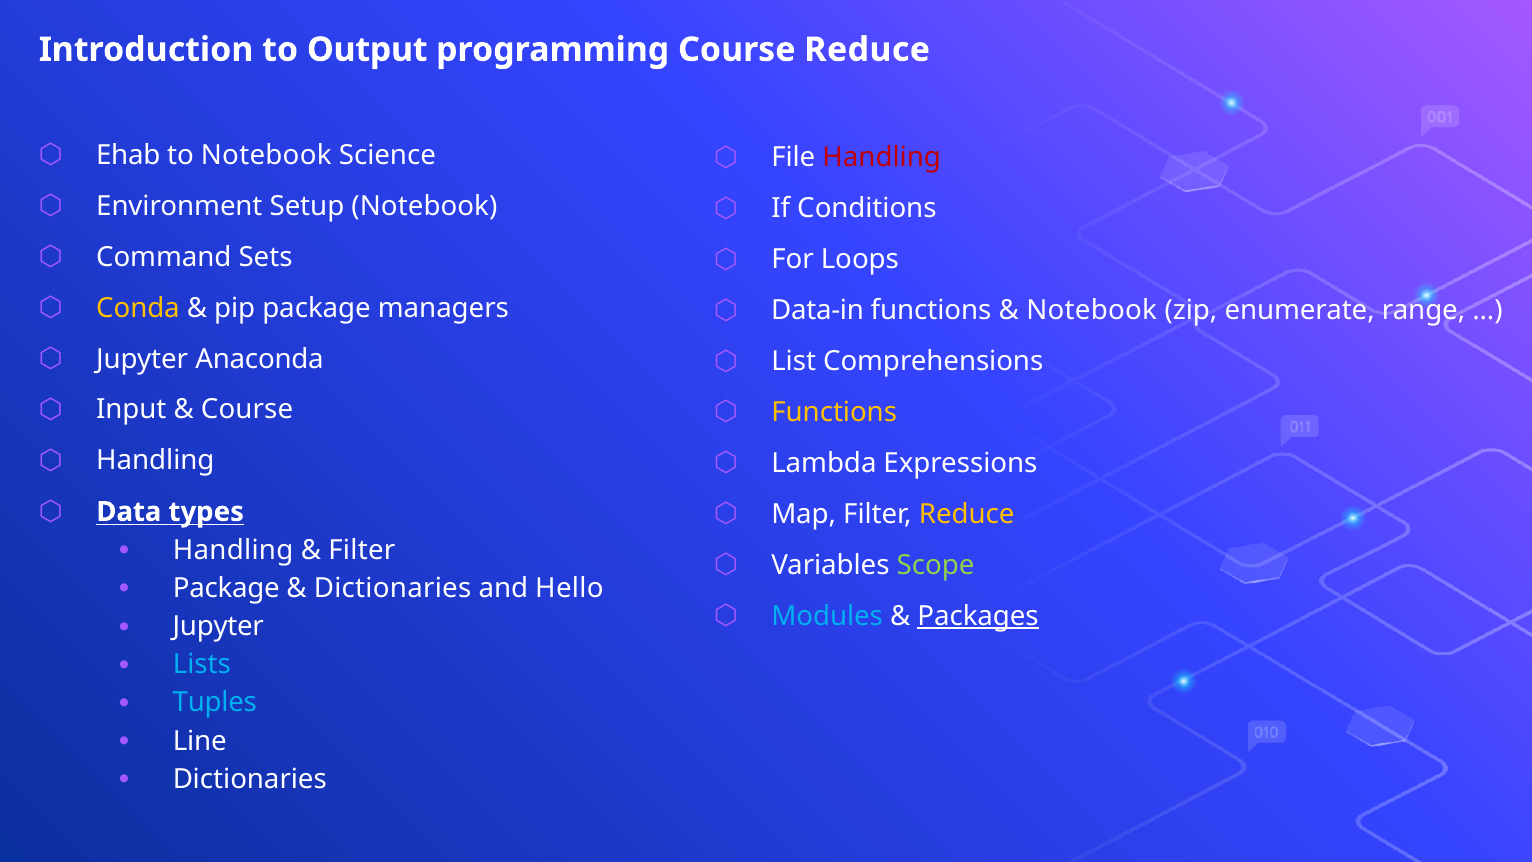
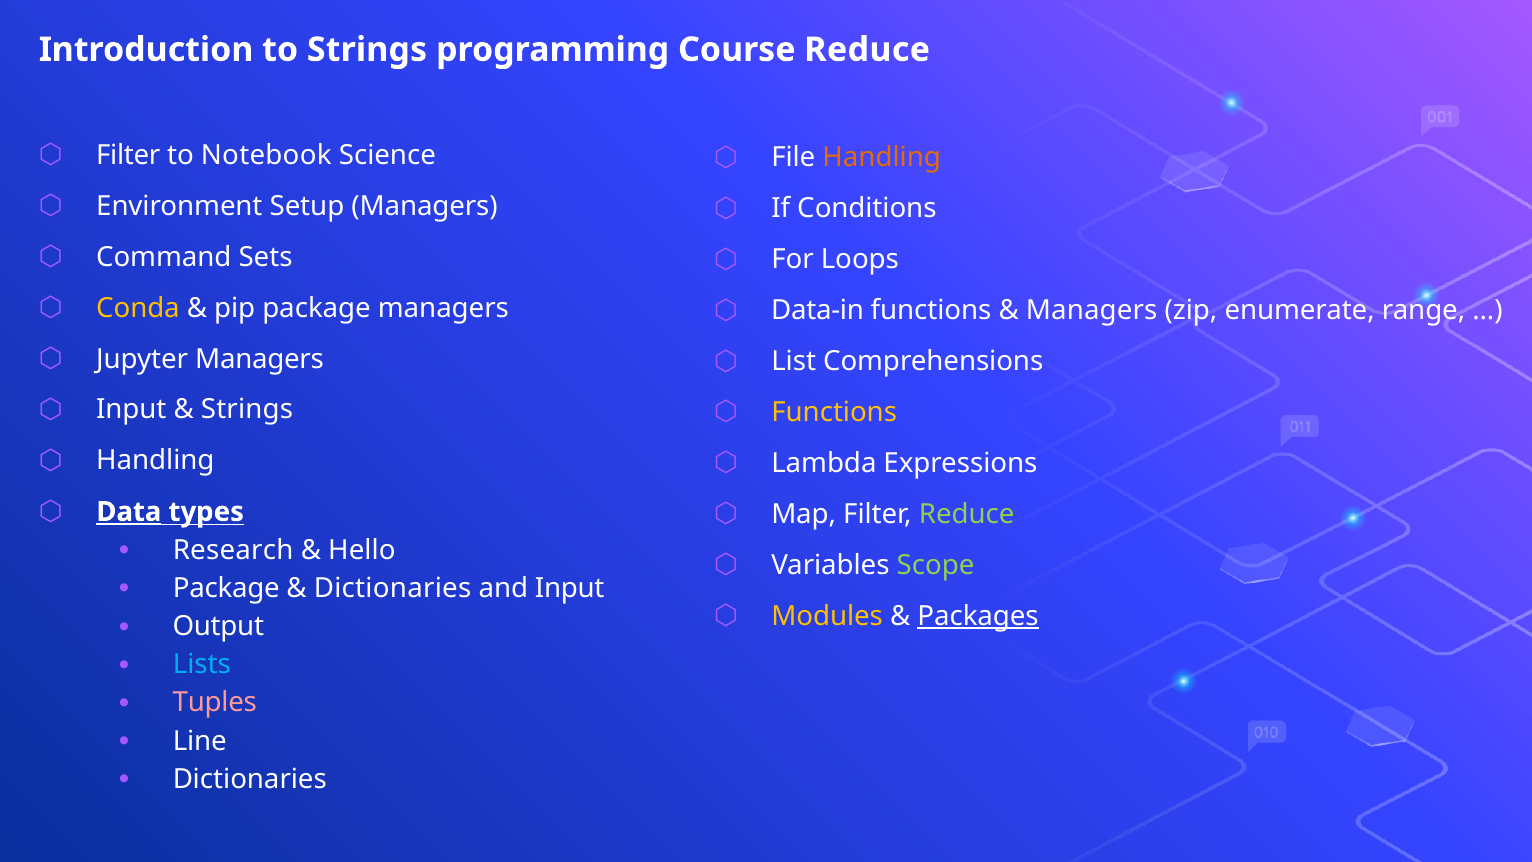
to Output: Output -> Strings
Ehab at (128, 155): Ehab -> Filter
Handling at (882, 157) colour: red -> orange
Setup Notebook: Notebook -> Managers
Notebook at (1092, 310): Notebook -> Managers
Jupyter Anaconda: Anaconda -> Managers
Course at (247, 410): Course -> Strings
Data underline: none -> present
Reduce at (967, 514) colour: yellow -> light green
Handling at (233, 550): Handling -> Research
Filter at (362, 550): Filter -> Hello
and Hello: Hello -> Input
Modules colour: light blue -> yellow
Jupyter at (218, 626): Jupyter -> Output
Tuples colour: light blue -> pink
